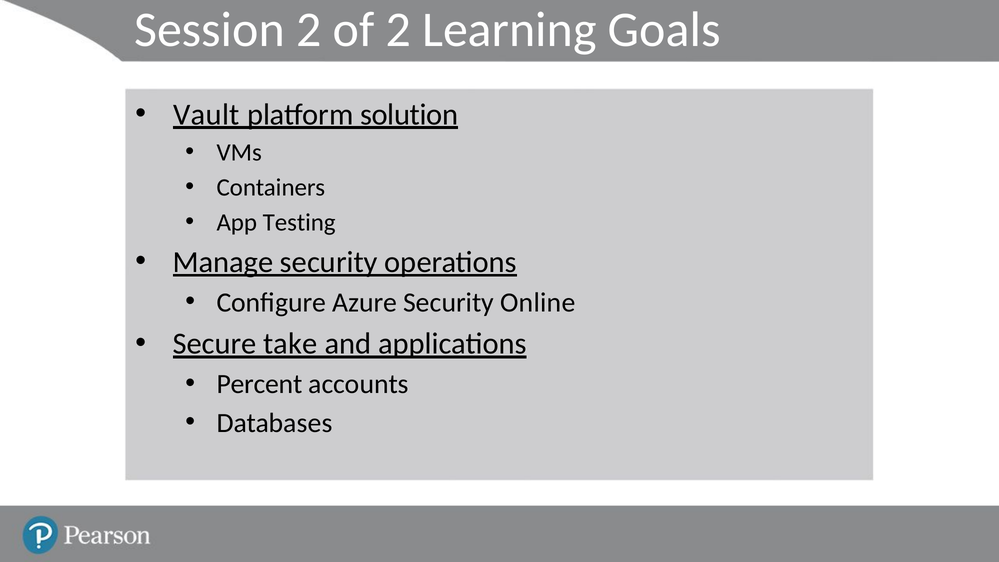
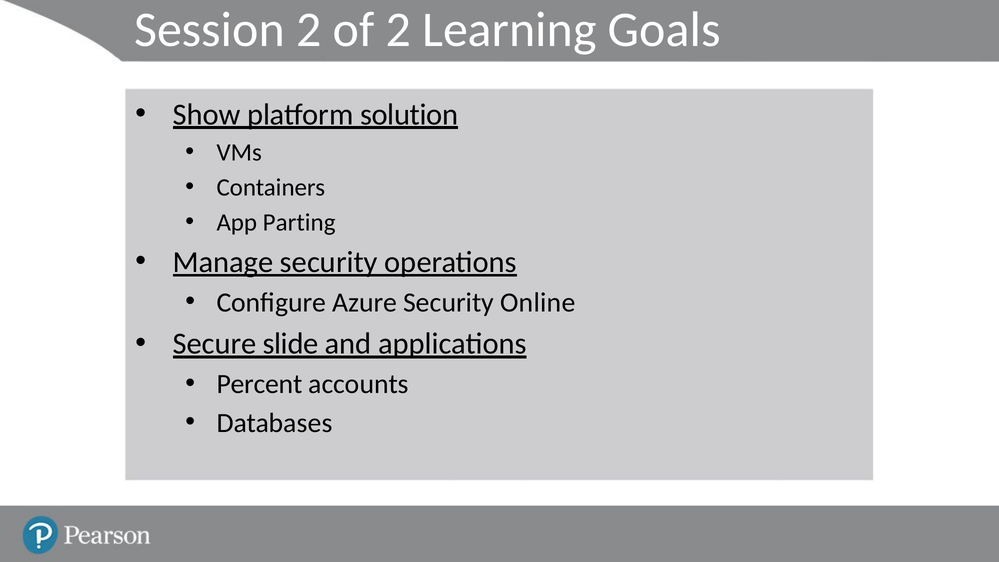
Vault: Vault -> Show
Testing: Testing -> Parting
take: take -> slide
